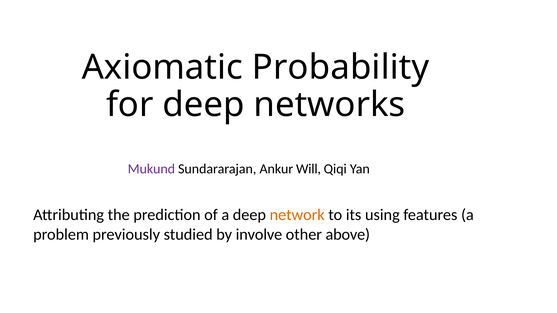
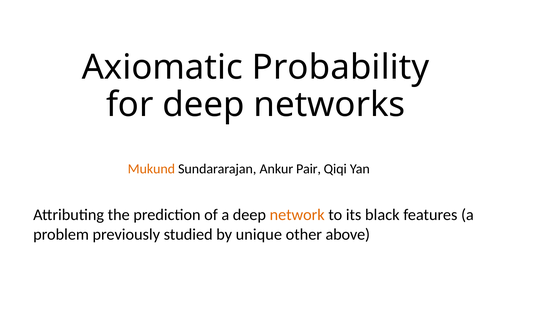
Mukund colour: purple -> orange
Will: Will -> Pair
using: using -> black
involve: involve -> unique
